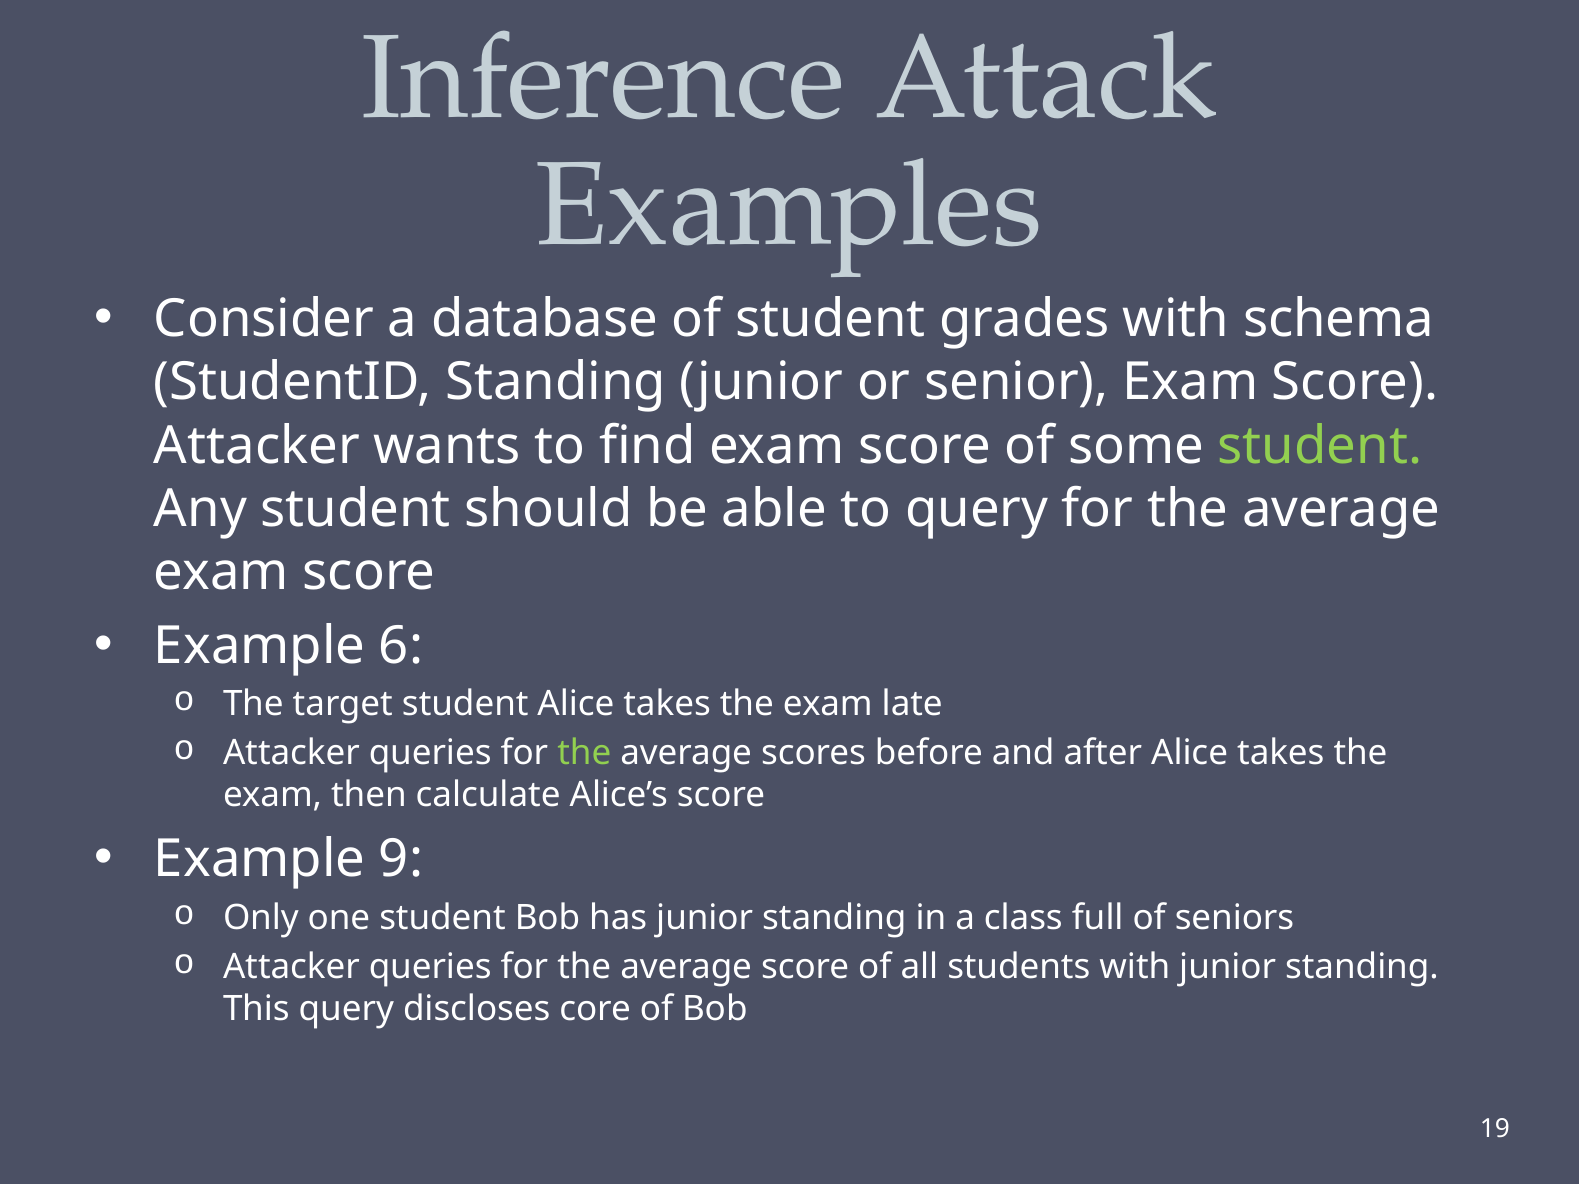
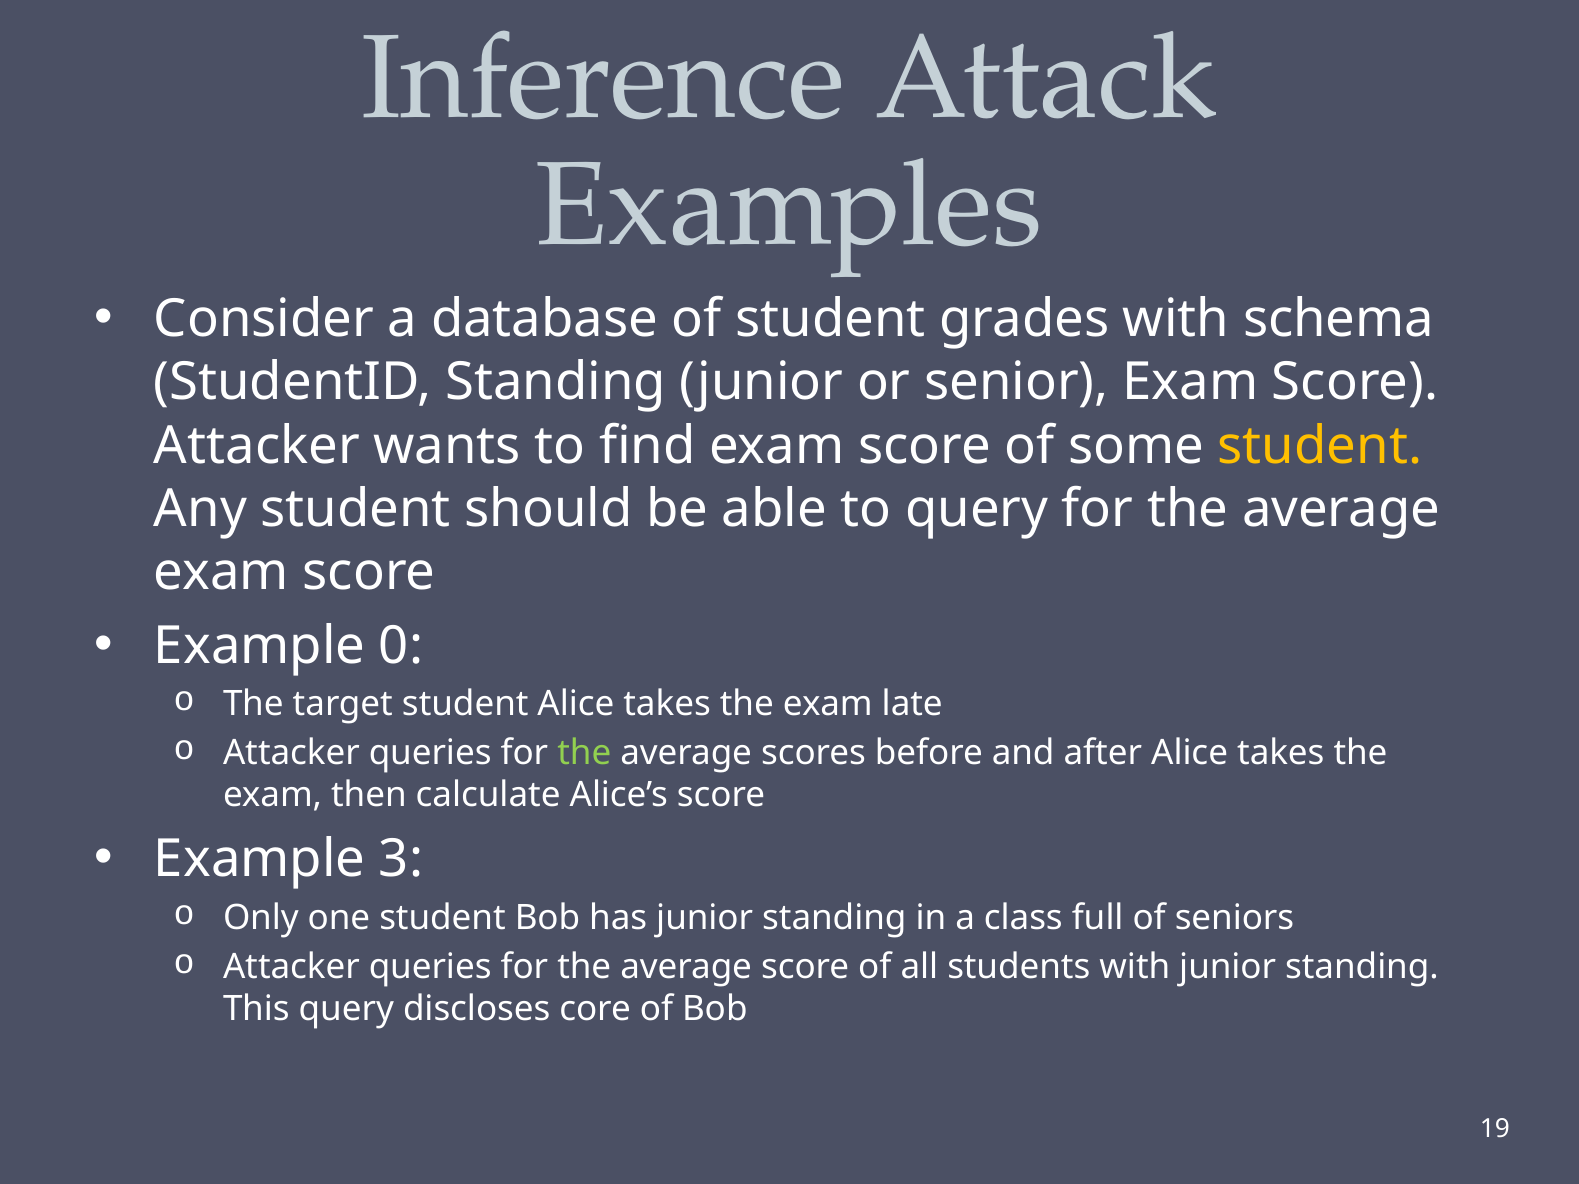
student at (1320, 446) colour: light green -> yellow
6: 6 -> 0
9: 9 -> 3
